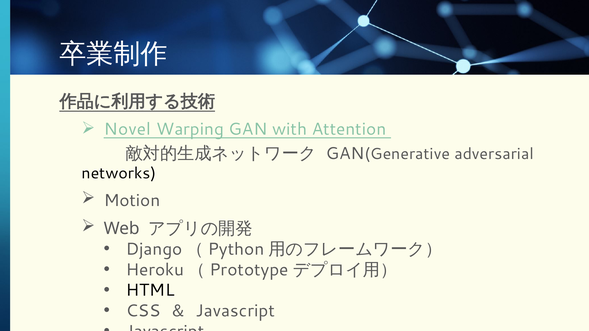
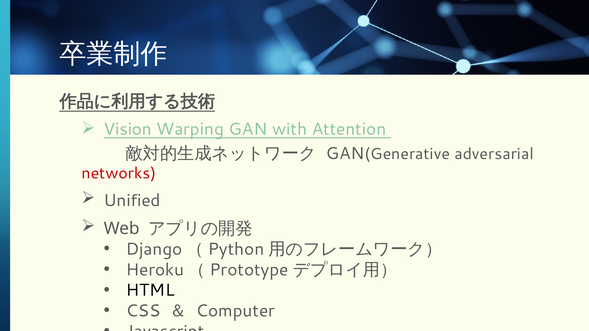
Novel: Novel -> Vision
networks colour: black -> red
Motion: Motion -> Unified
Javascript at (235, 311): Javascript -> Computer
